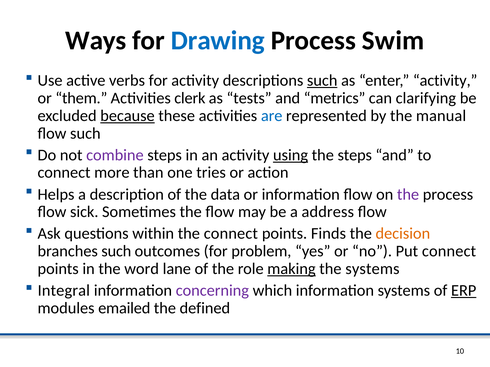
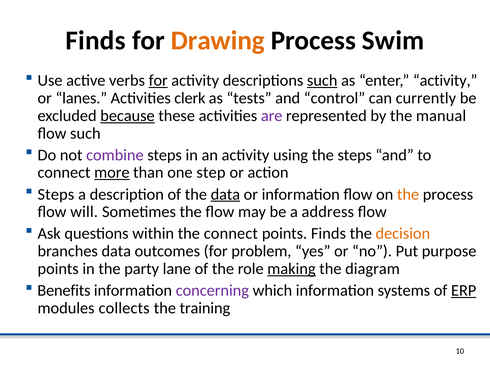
Ways at (96, 41): Ways -> Finds
Drawing colour: blue -> orange
for at (158, 81) underline: none -> present
them: them -> lanes
metrics: metrics -> control
clarifying: clarifying -> currently
are colour: blue -> purple
using underline: present -> none
more underline: none -> present
tries: tries -> step
Helps at (56, 195): Helps -> Steps
data at (225, 195) underline: none -> present
the at (408, 195) colour: purple -> orange
sick: sick -> will
branches such: such -> data
Put connect: connect -> purpose
word: word -> party
the systems: systems -> diagram
Integral: Integral -> Benefits
emailed: emailed -> collects
defined: defined -> training
